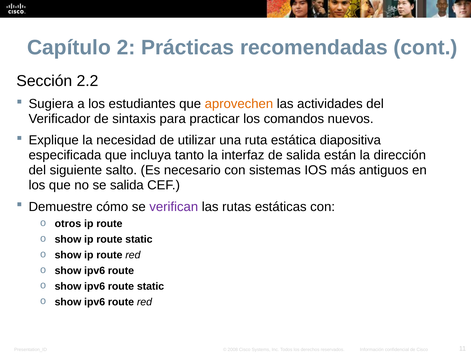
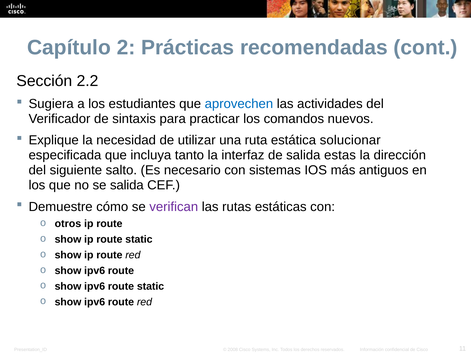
aprovechen colour: orange -> blue
diapositiva: diapositiva -> solucionar
están: están -> estas
